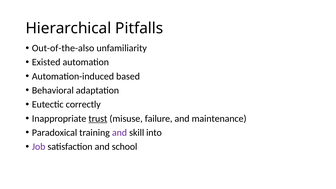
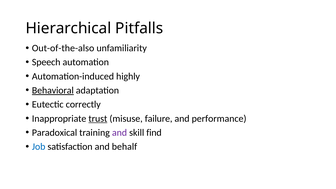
Existed: Existed -> Speech
based: based -> highly
Behavioral underline: none -> present
maintenance: maintenance -> performance
into: into -> find
Job colour: purple -> blue
school: school -> behalf
